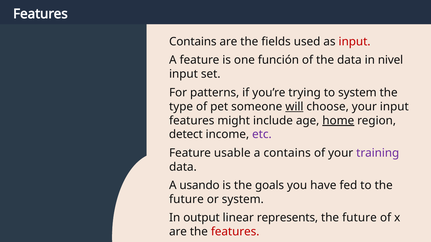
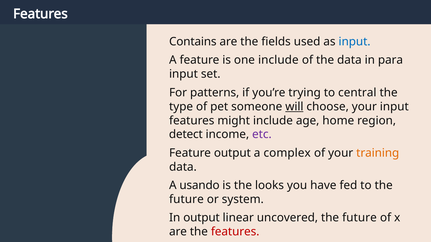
input at (355, 42) colour: red -> blue
one función: función -> include
nivel: nivel -> para
to system: system -> central
home underline: present -> none
Feature usable: usable -> output
a contains: contains -> complex
training colour: purple -> orange
goals: goals -> looks
represents: represents -> uncovered
